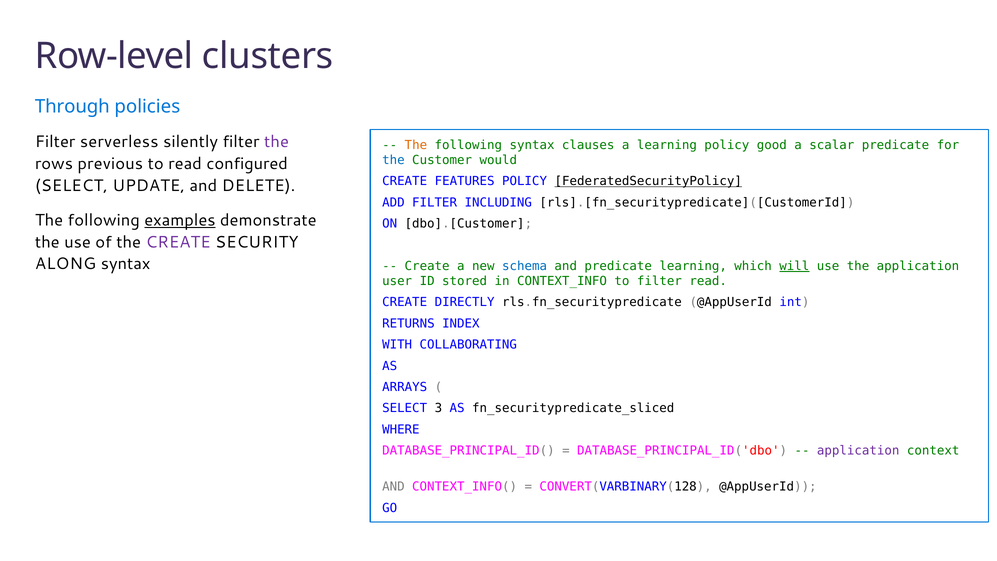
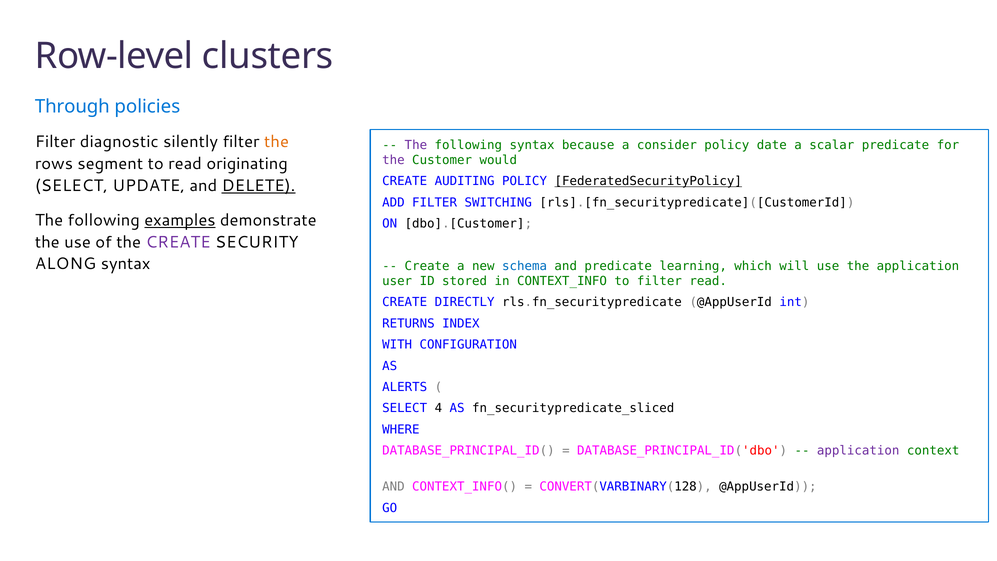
serverless: serverless -> diagnostic
the at (277, 142) colour: purple -> orange
The at (416, 145) colour: orange -> purple
clauses: clauses -> because
a learning: learning -> consider
good: good -> date
the at (393, 160) colour: blue -> purple
previous: previous -> segment
configured: configured -> originating
FEATURES: FEATURES -> AUDITING
DELETE underline: none -> present
INCLUDING: INCLUDING -> SWITCHING
will underline: present -> none
COLLABORATING: COLLABORATING -> CONFIGURATION
ARRAYS: ARRAYS -> ALERTS
3: 3 -> 4
